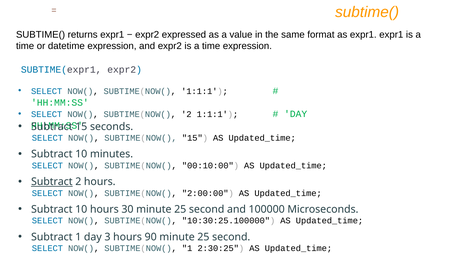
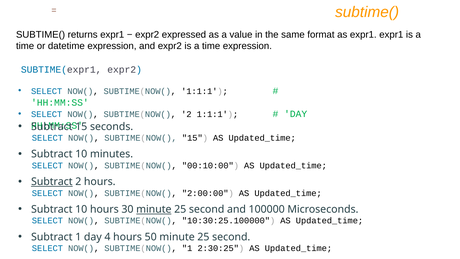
minute at (154, 209) underline: none -> present
3: 3 -> 4
90: 90 -> 50
